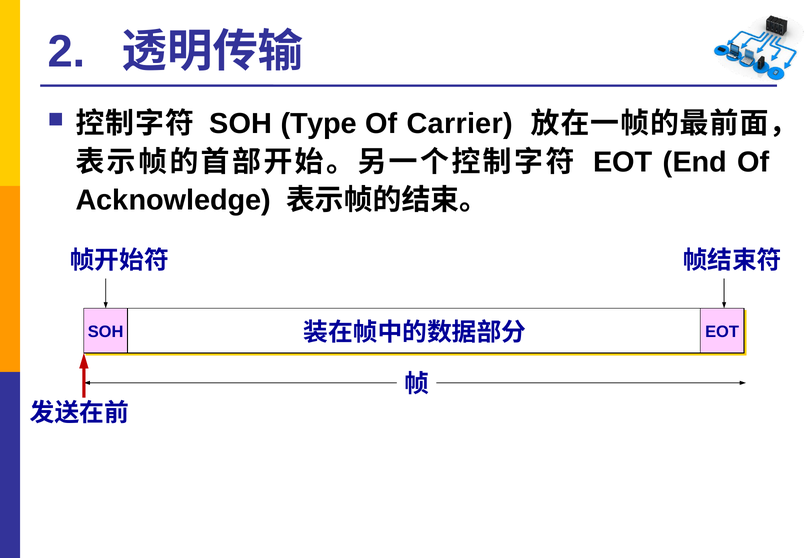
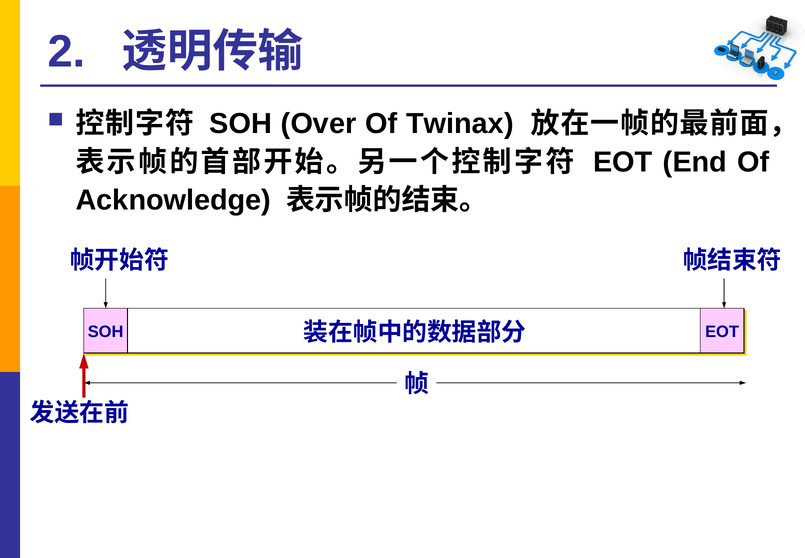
Type: Type -> Over
Carrier: Carrier -> Twinax
